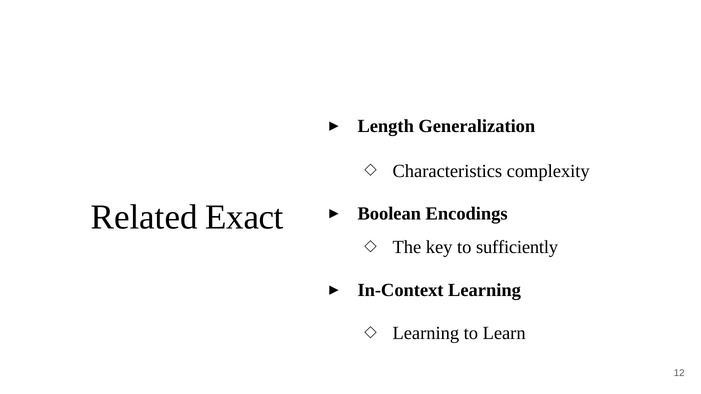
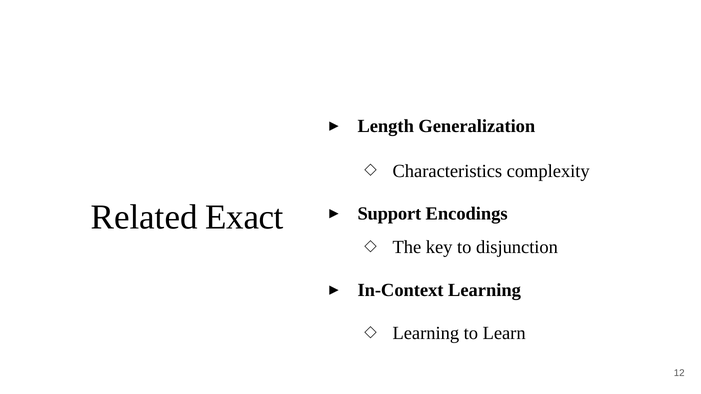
Boolean: Boolean -> Support
sufficiently: sufficiently -> disjunction
